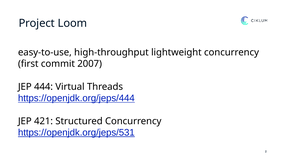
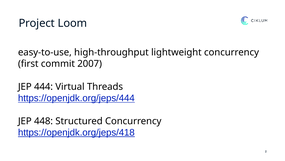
421: 421 -> 448
https://openjdk.org/jeps/531: https://openjdk.org/jeps/531 -> https://openjdk.org/jeps/418
